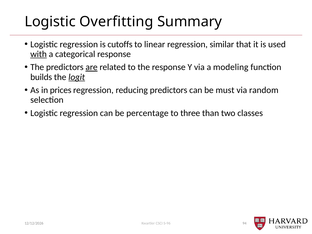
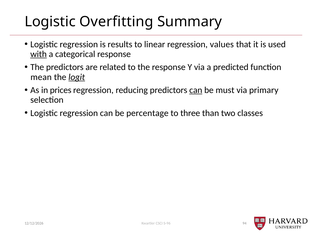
cutoffs: cutoffs -> results
similar: similar -> values
are underline: present -> none
modeling: modeling -> predicted
builds: builds -> mean
can at (196, 90) underline: none -> present
random: random -> primary
